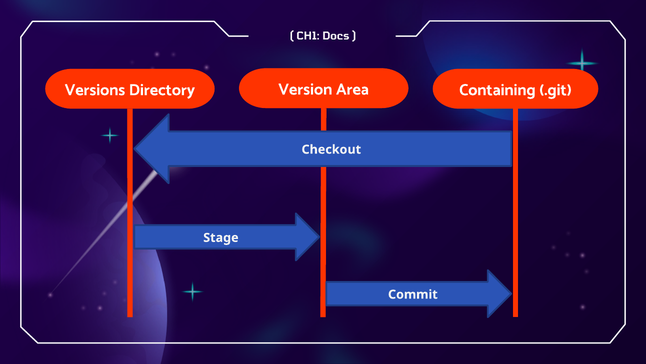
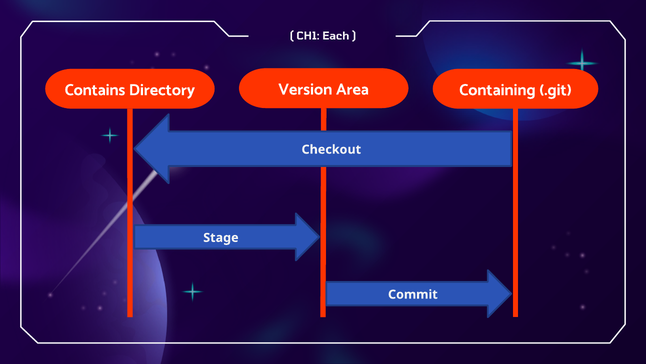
Docs: Docs -> Each
Versions: Versions -> Contains
